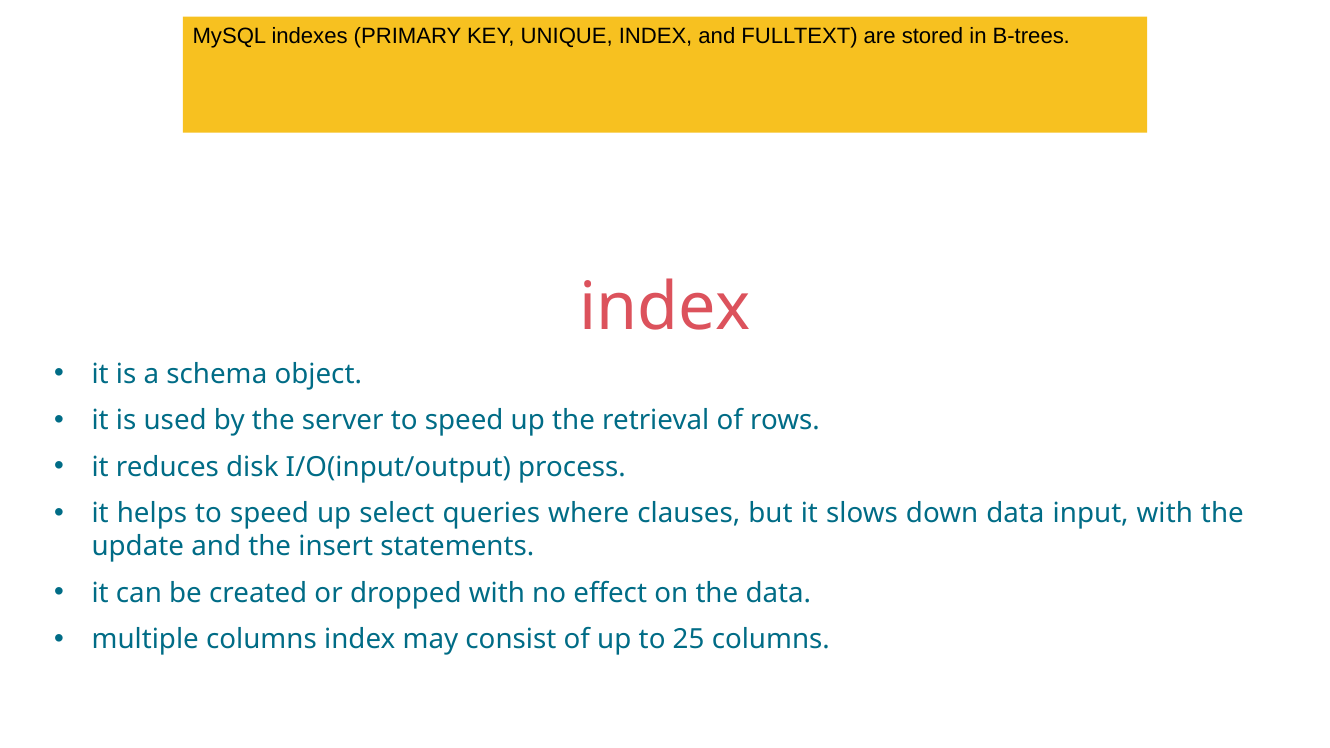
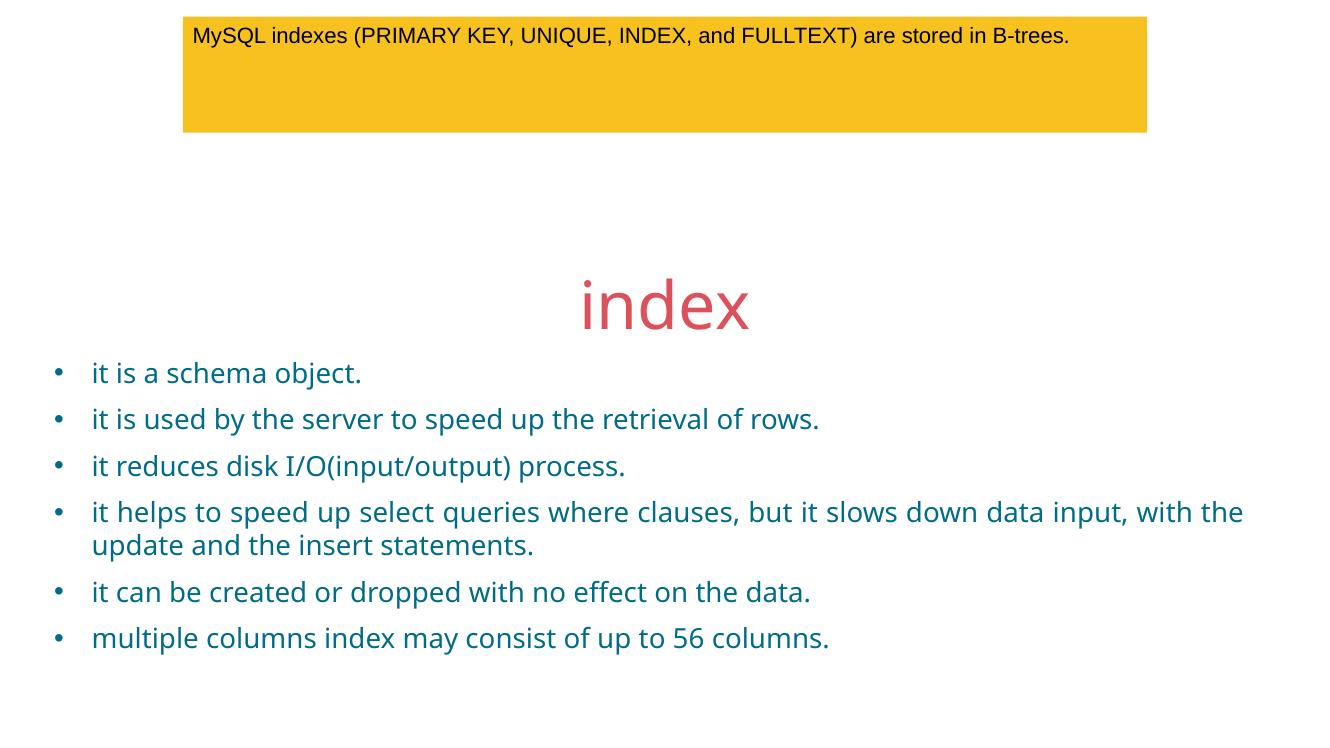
25: 25 -> 56
